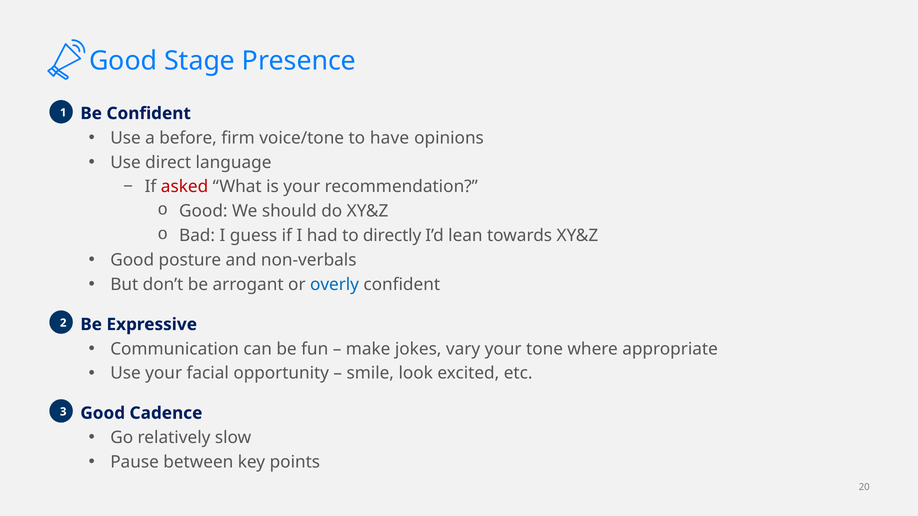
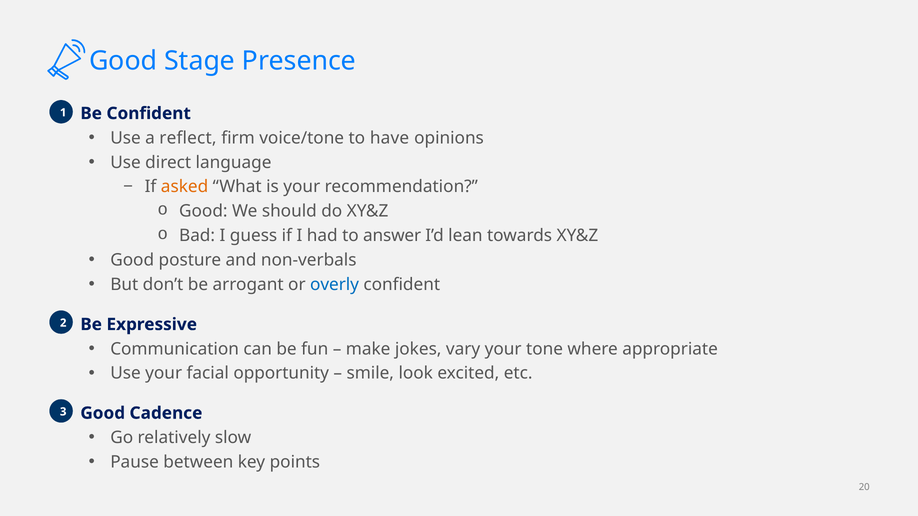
before: before -> reflect
asked colour: red -> orange
directly: directly -> answer
